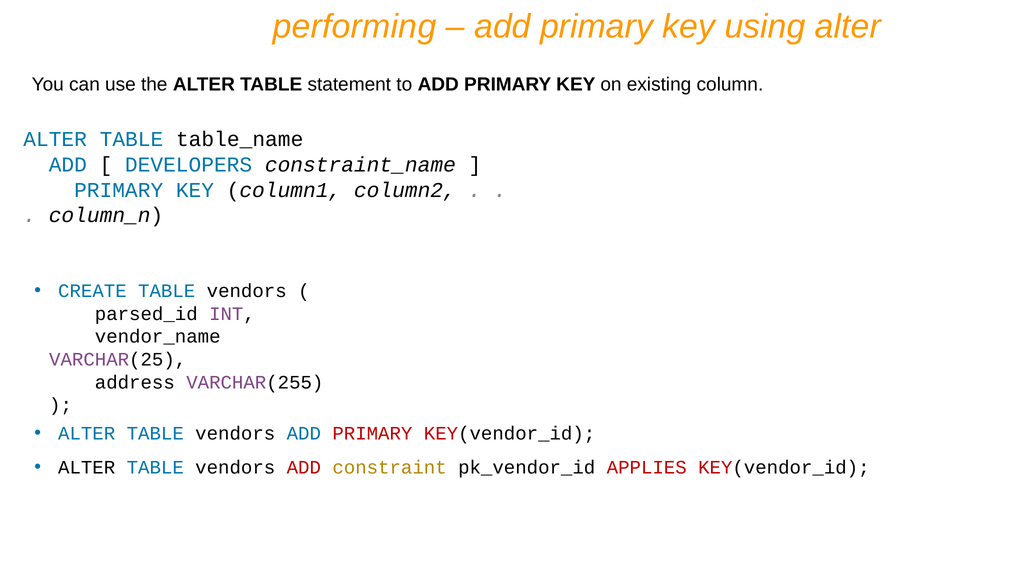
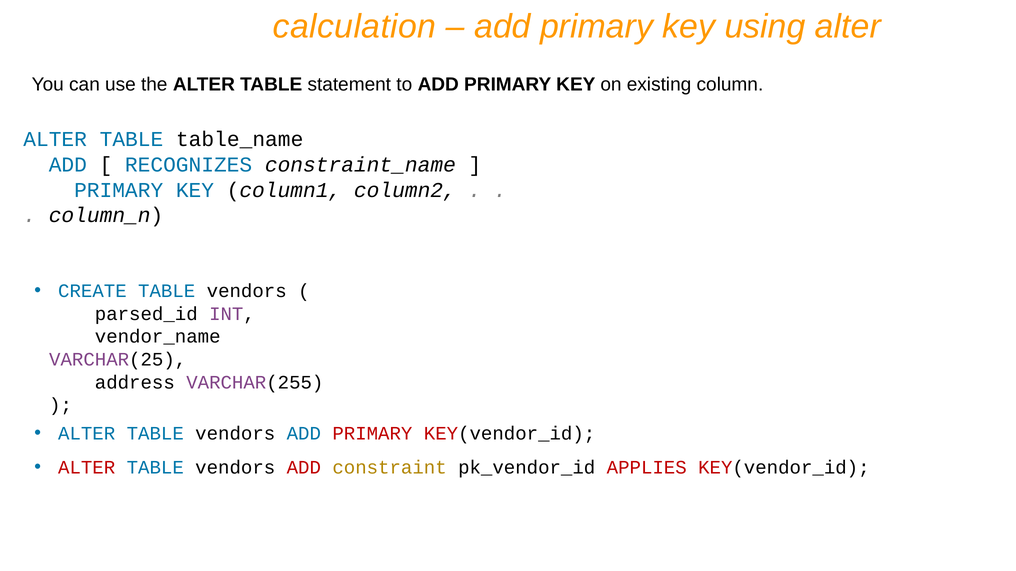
performing: performing -> calculation
DEVELOPERS: DEVELOPERS -> RECOGNIZES
ALTER at (87, 468) colour: black -> red
